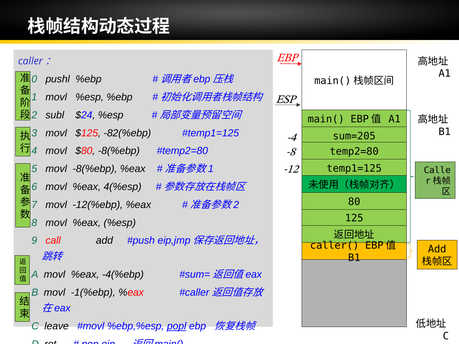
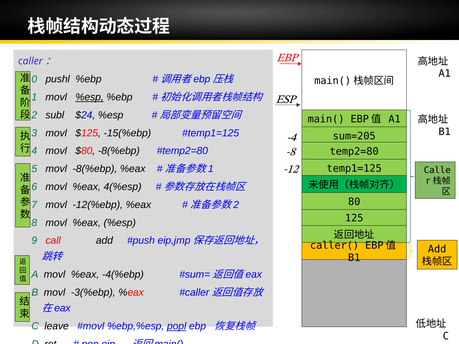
%esp at (90, 97) underline: none -> present
-82(%ebp: -82(%ebp -> -15(%ebp
-1(%ebp: -1(%ebp -> -3(%ebp
